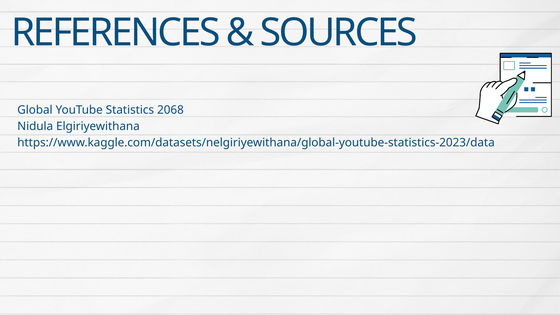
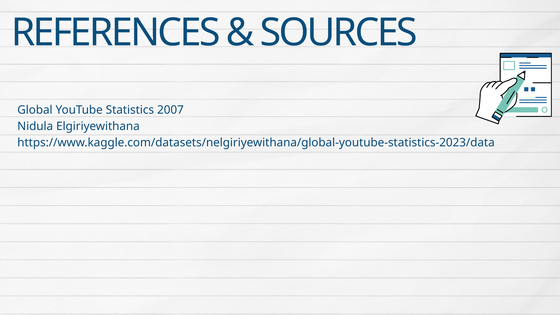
2068: 2068 -> 2007
